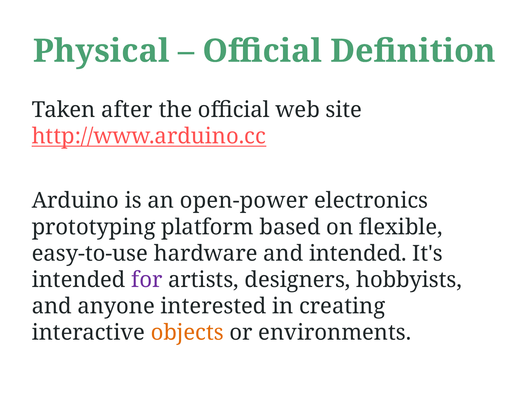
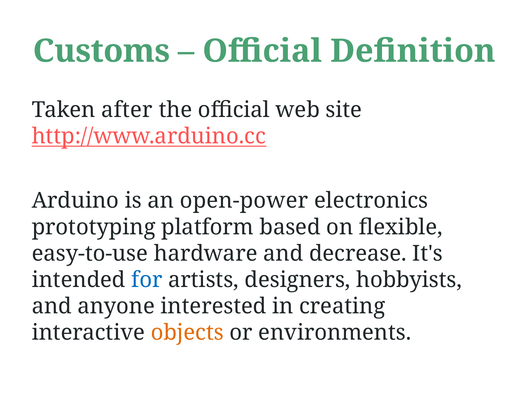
Physical: Physical -> Customs
and intended: intended -> decrease
for colour: purple -> blue
